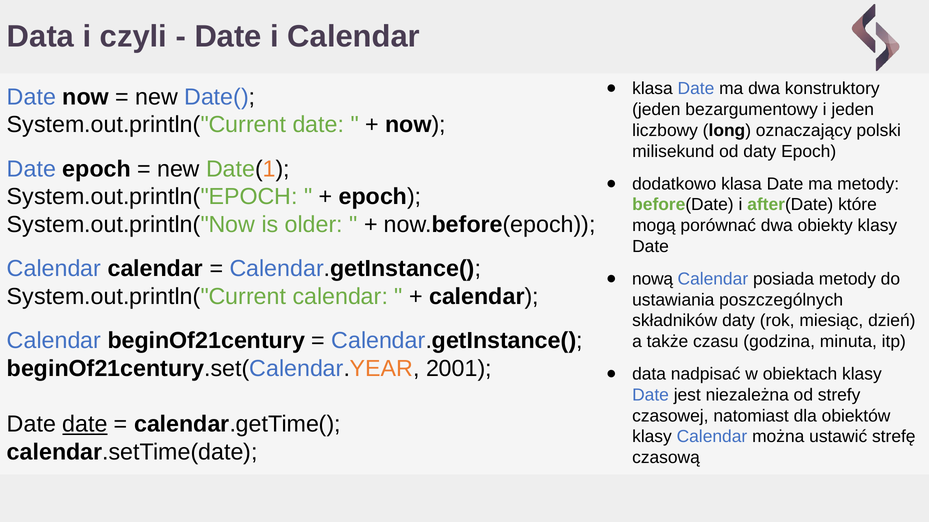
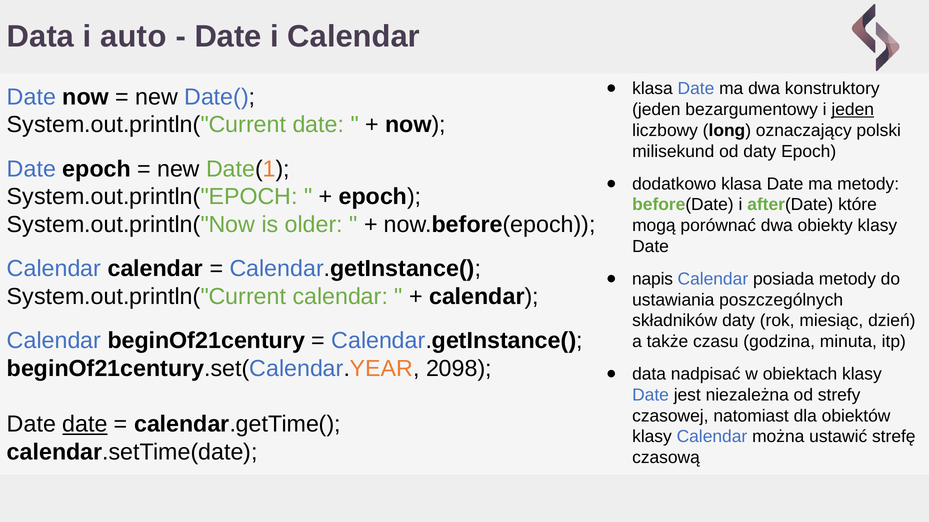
czyli: czyli -> auto
jeden at (853, 110) underline: none -> present
nową: nową -> napis
2001: 2001 -> 2098
